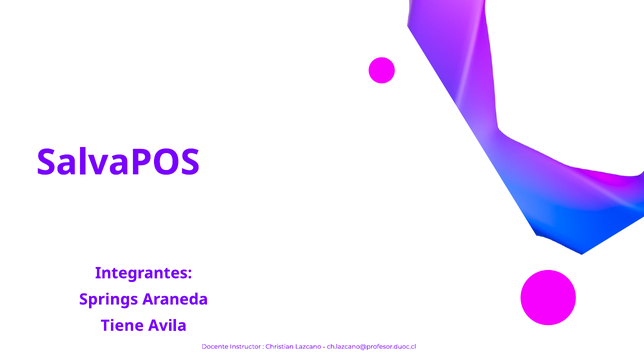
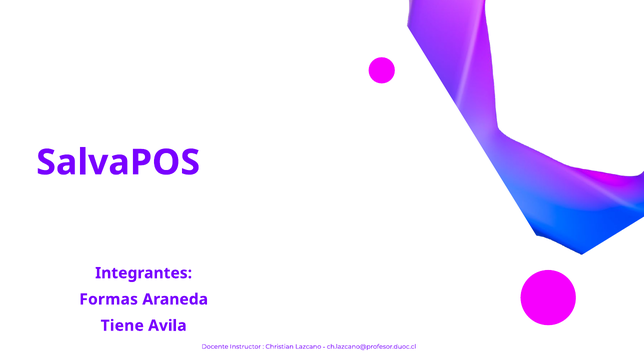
Springs: Springs -> Formas
